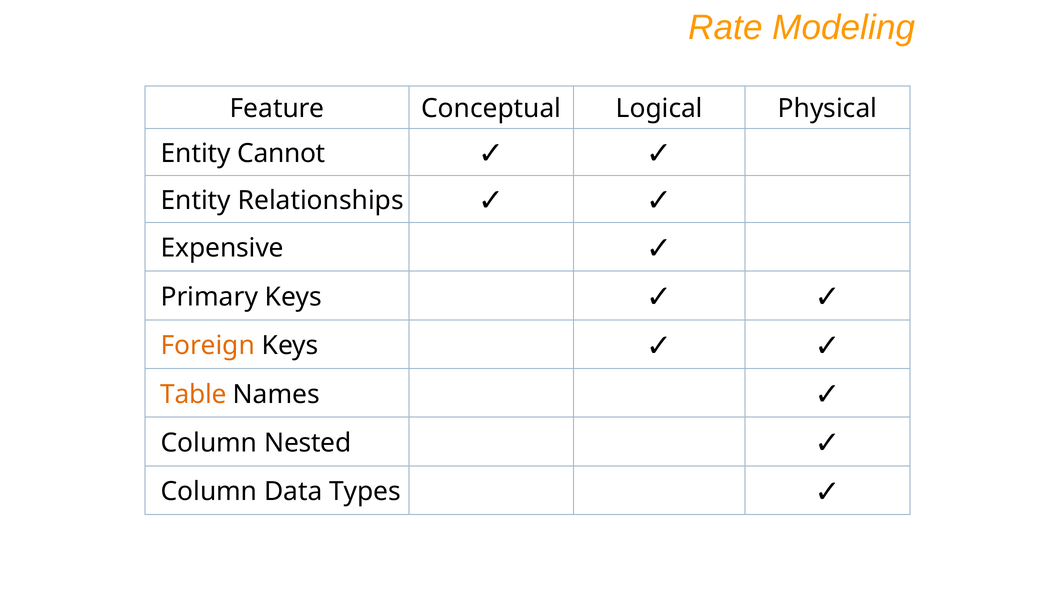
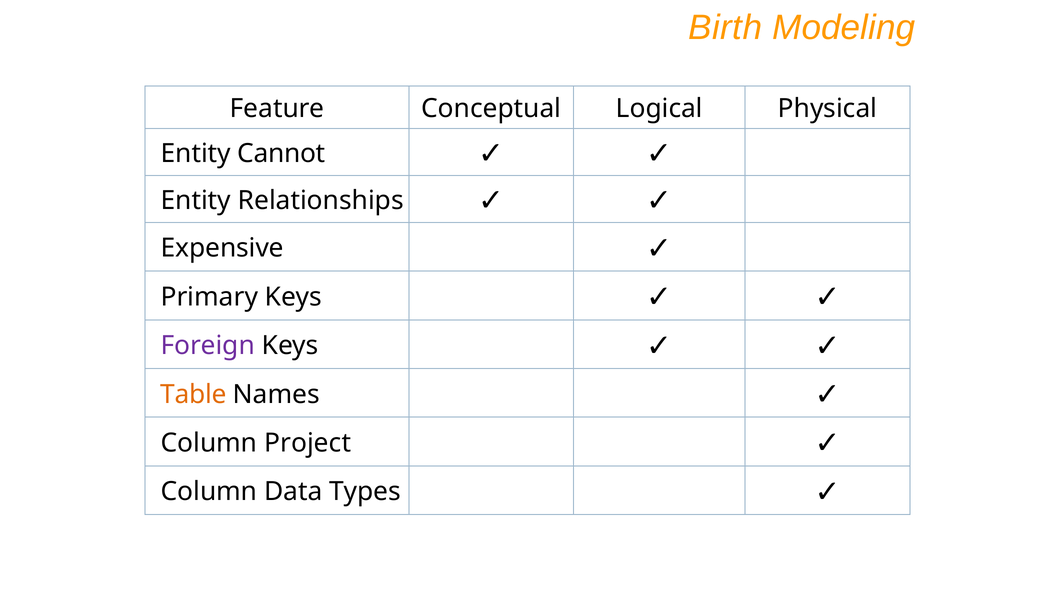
Rate: Rate -> Birth
Foreign colour: orange -> purple
Nested: Nested -> Project
